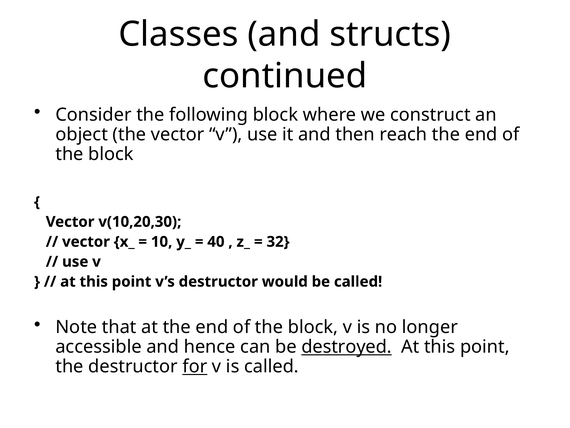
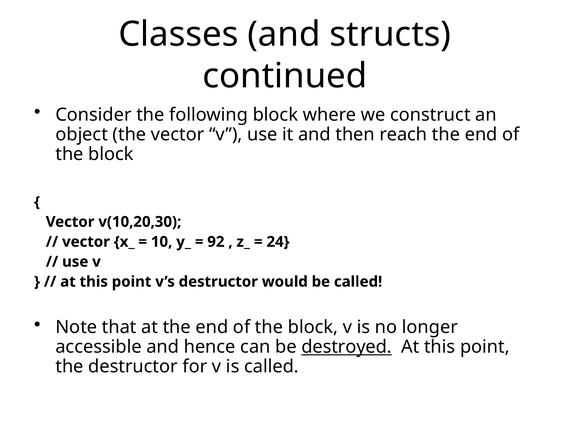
40: 40 -> 92
32: 32 -> 24
for underline: present -> none
